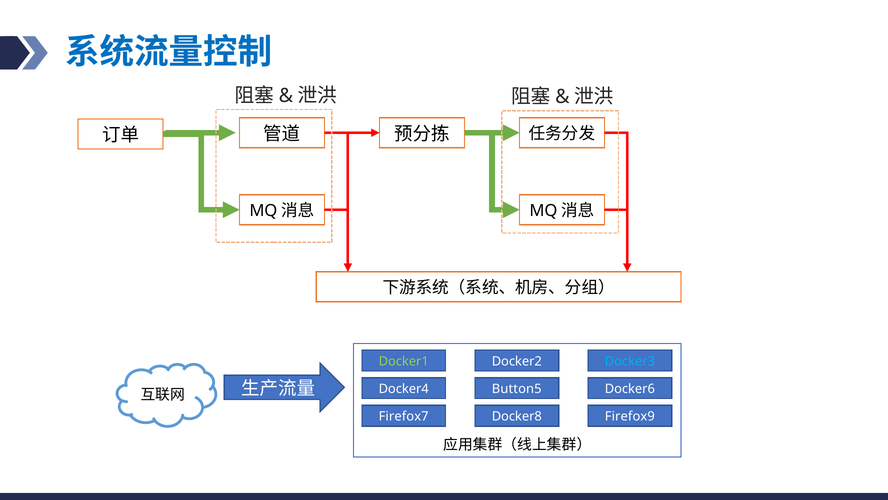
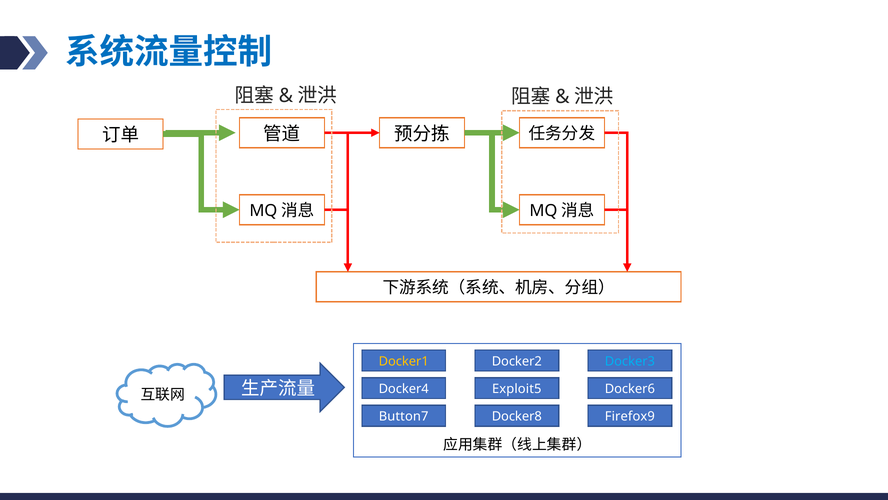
Docker1 colour: light green -> yellow
Button5: Button5 -> Exploit5
Firefox7: Firefox7 -> Button7
